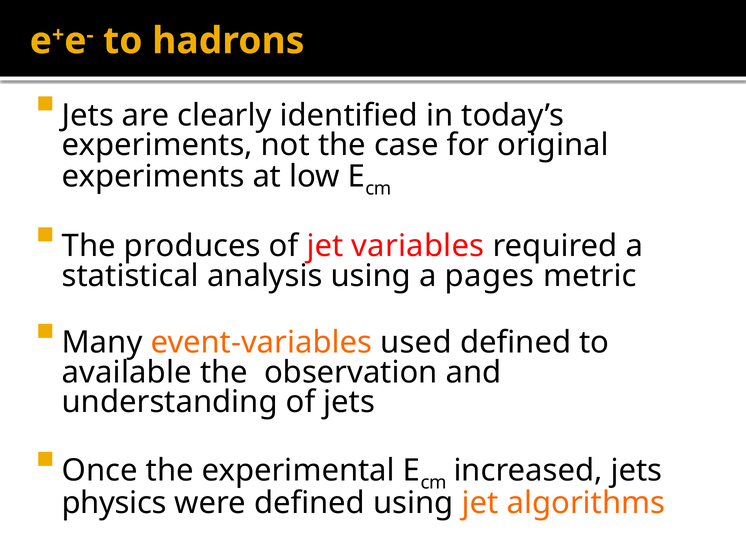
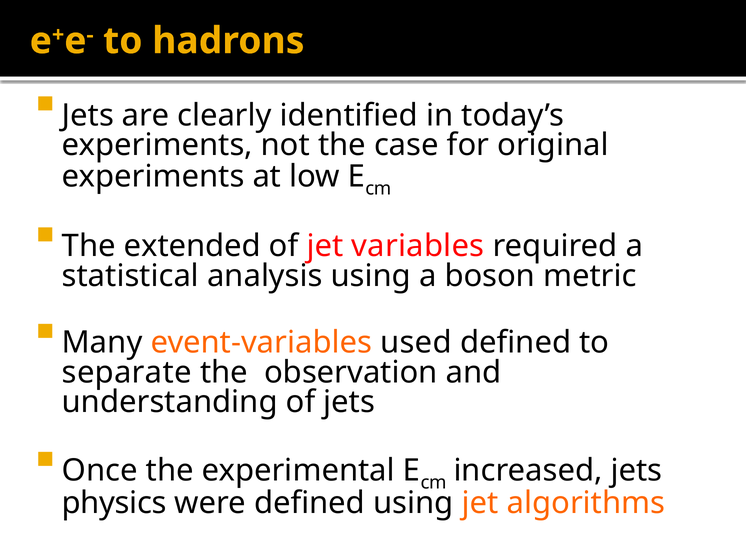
produces: produces -> extended
pages: pages -> boson
available: available -> separate
